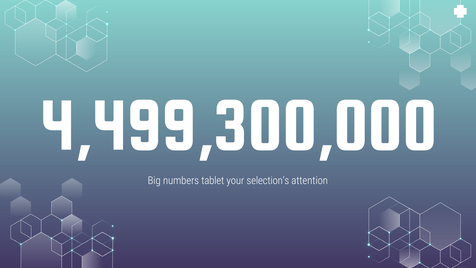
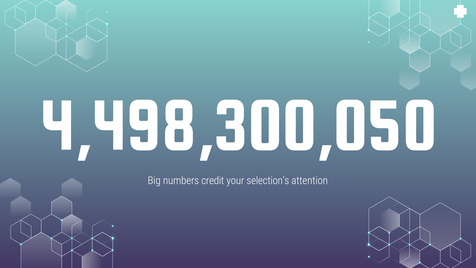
4,499,300,000: 4,499,300,000 -> 4,498,300,050
tablet: tablet -> credit
